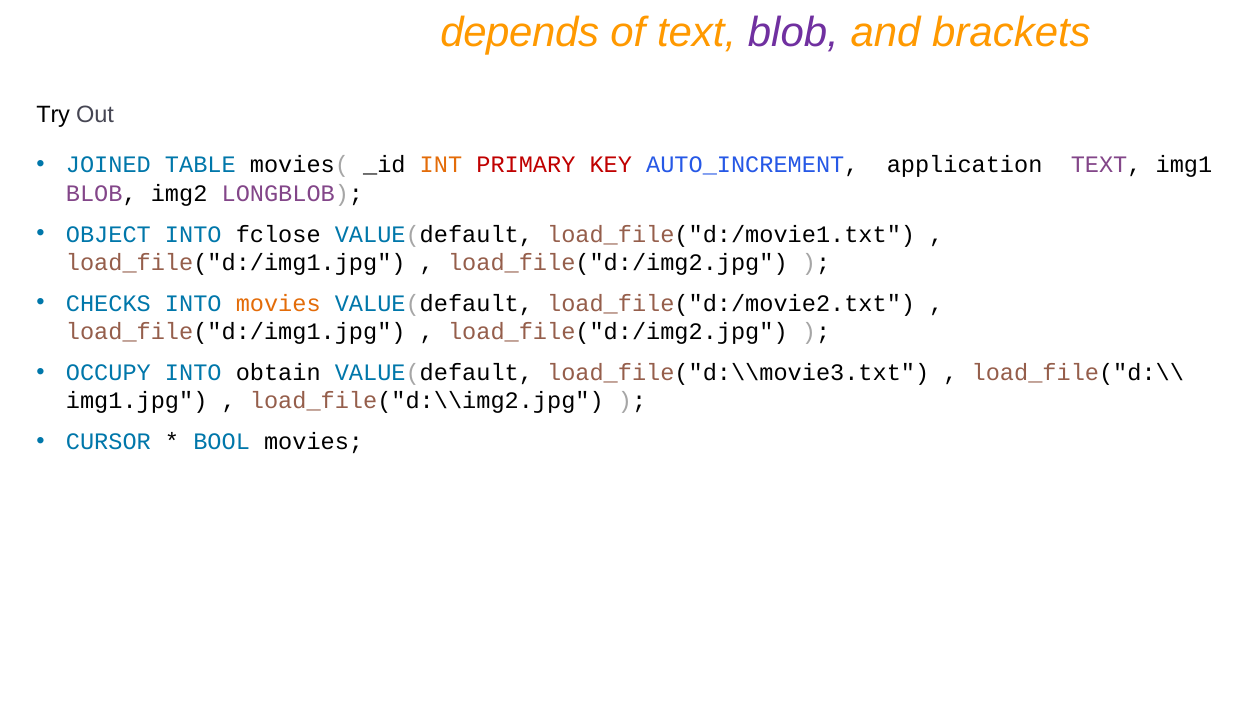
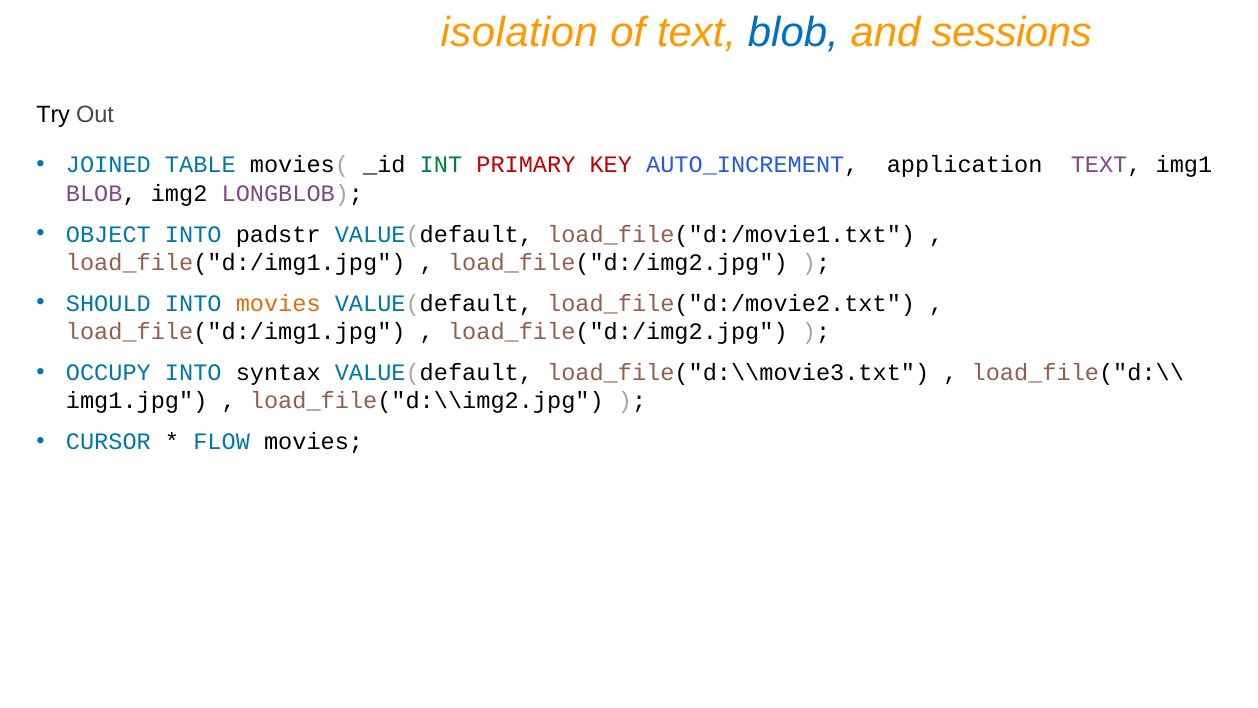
depends: depends -> isolation
blob at (793, 33) colour: purple -> blue
brackets: brackets -> sessions
INT colour: orange -> green
fclose: fclose -> padstr
CHECKS: CHECKS -> SHOULD
obtain: obtain -> syntax
BOOL: BOOL -> FLOW
